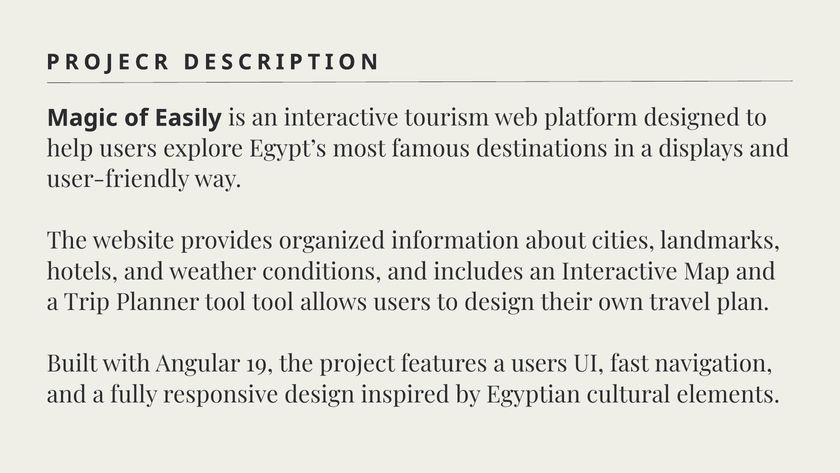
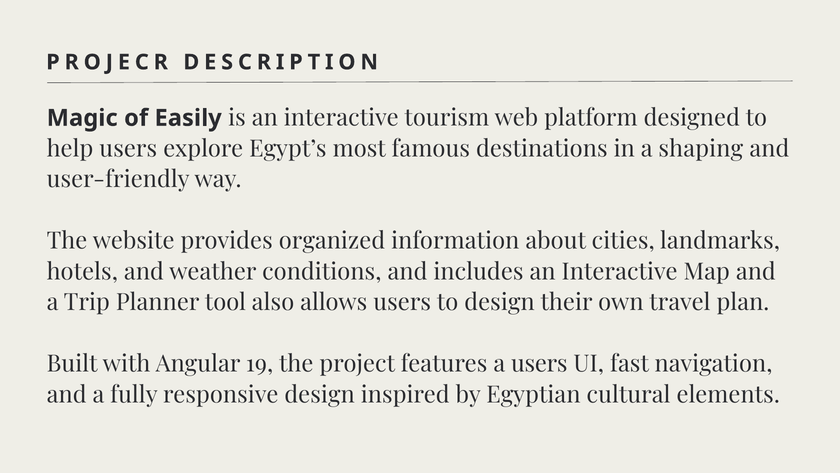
displays: displays -> shaping
tool tool: tool -> also
